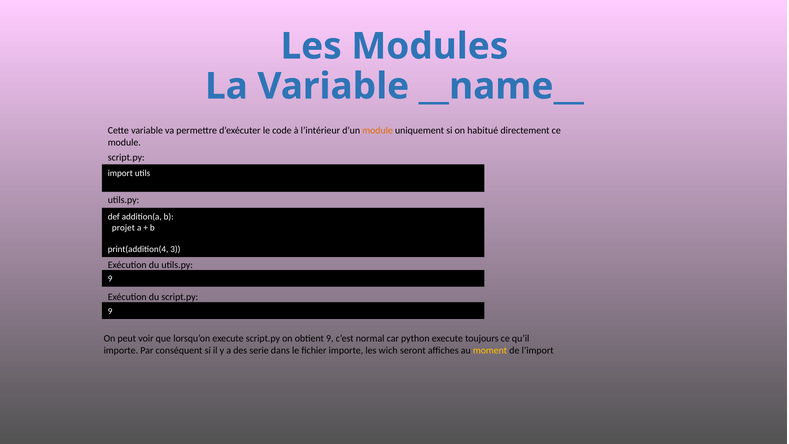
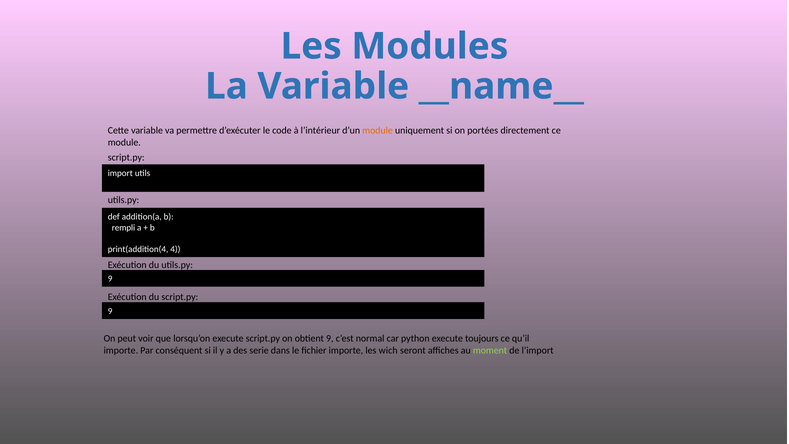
habitué: habitué -> portées
projet: projet -> rempli
3: 3 -> 4
moment colour: yellow -> light green
